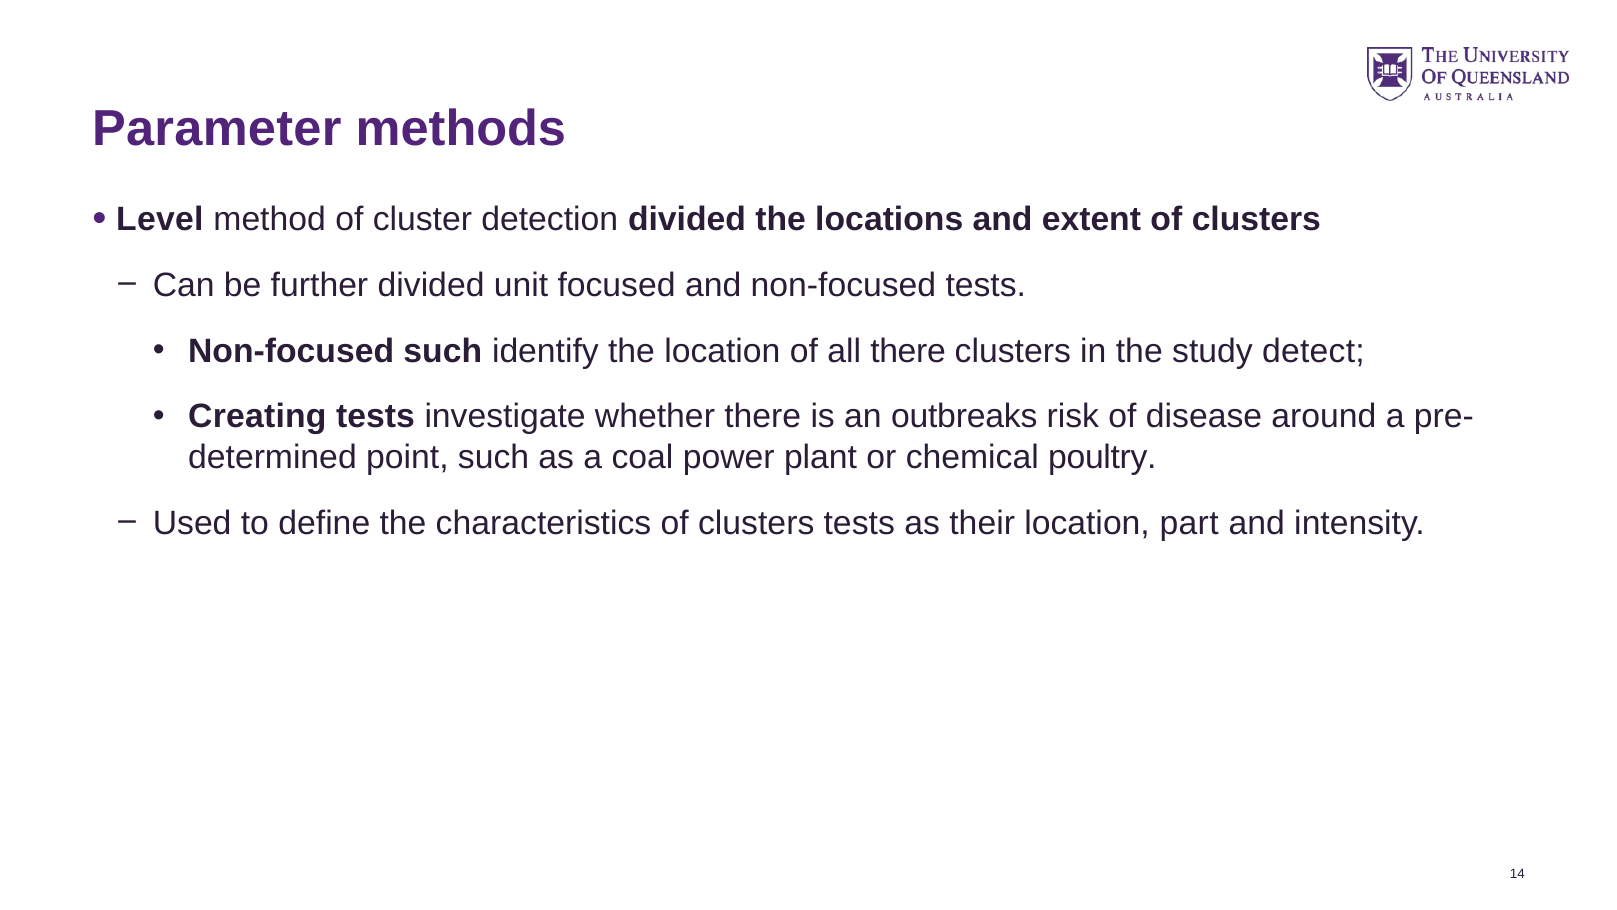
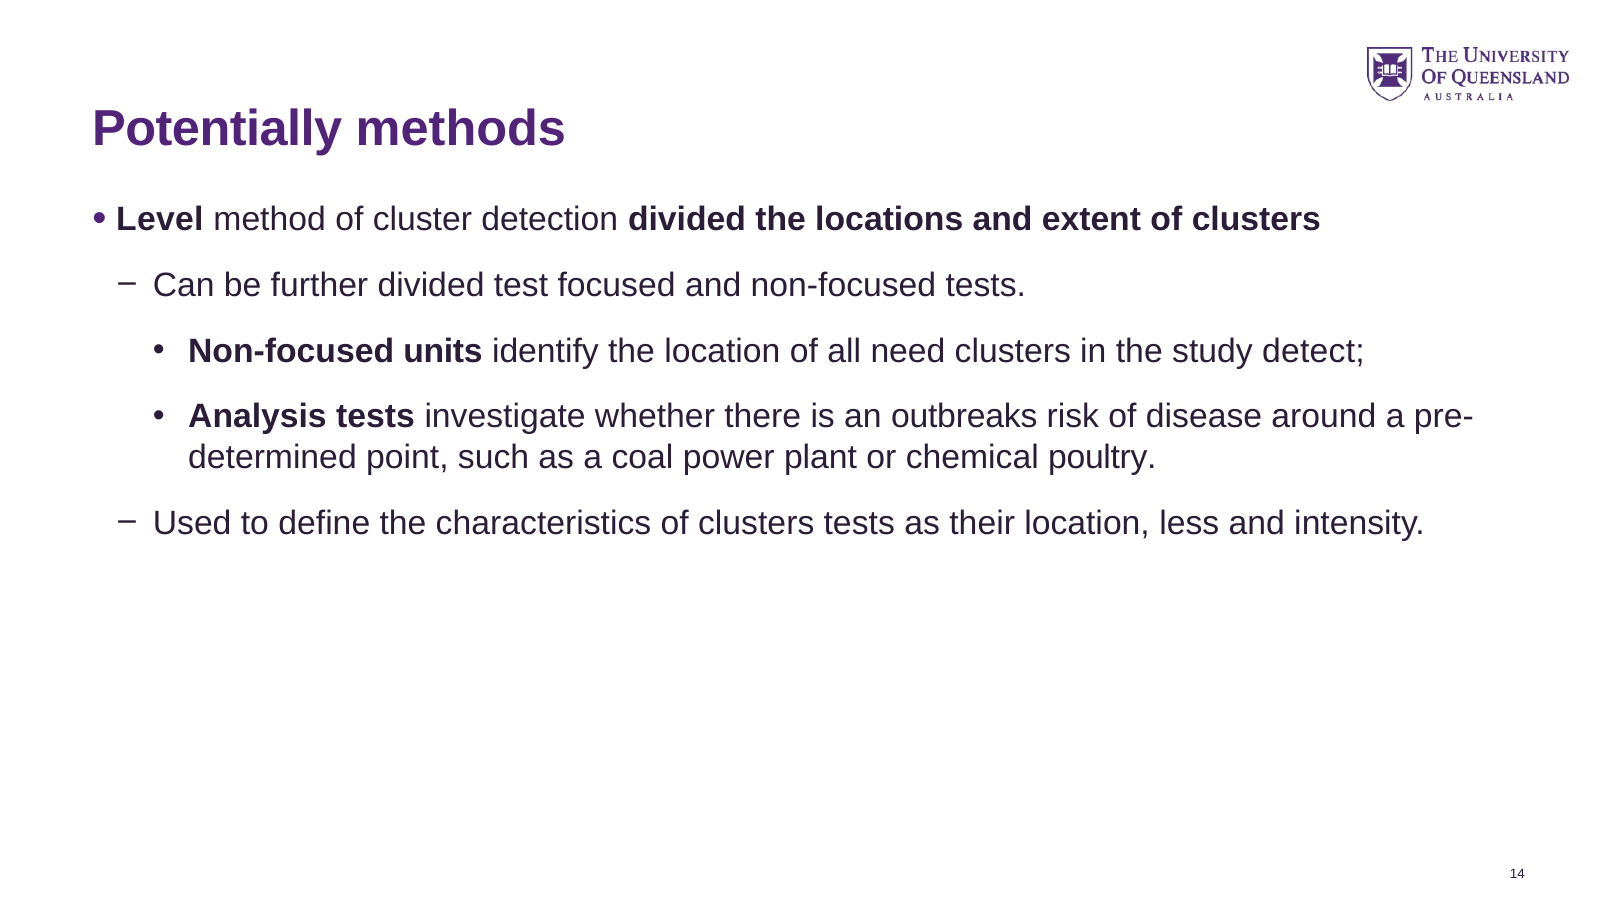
Parameter: Parameter -> Potentially
unit: unit -> test
Non-focused such: such -> units
all there: there -> need
Creating: Creating -> Analysis
part: part -> less
